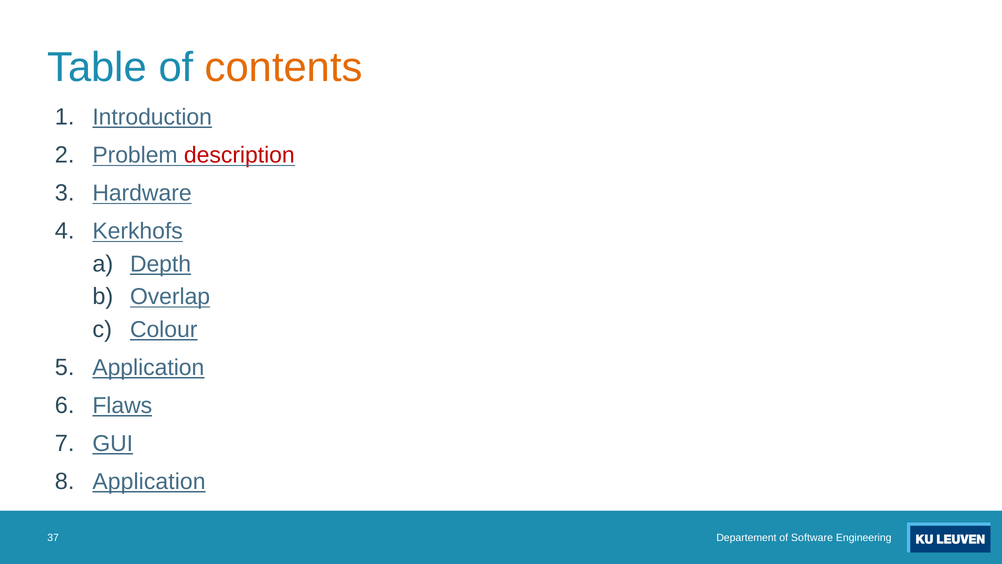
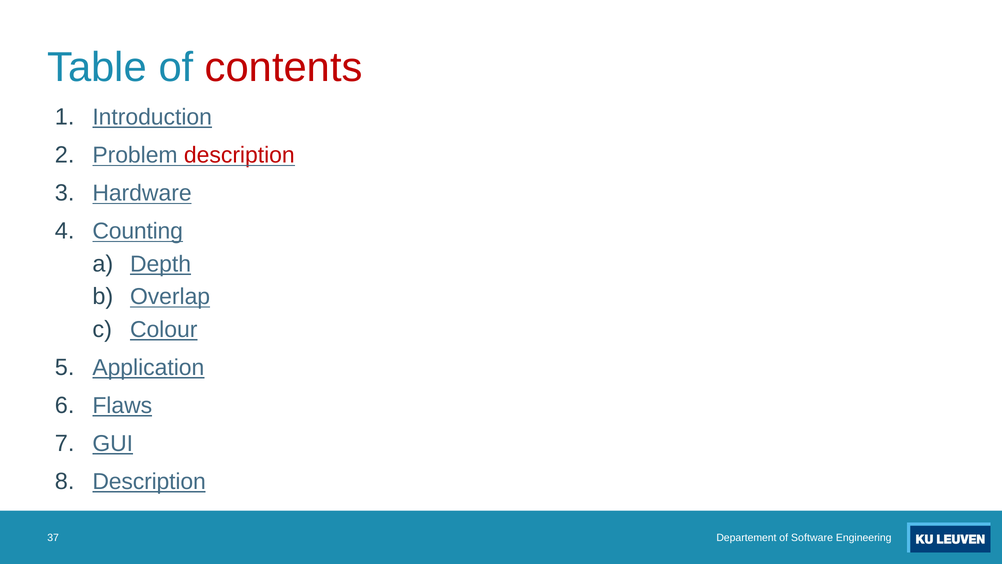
contents colour: orange -> red
Kerkhofs: Kerkhofs -> Counting
Application at (149, 481): Application -> Description
